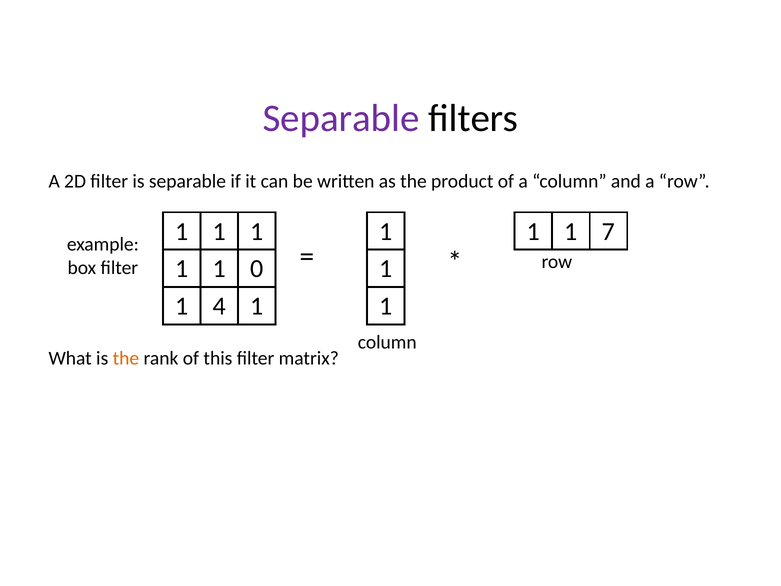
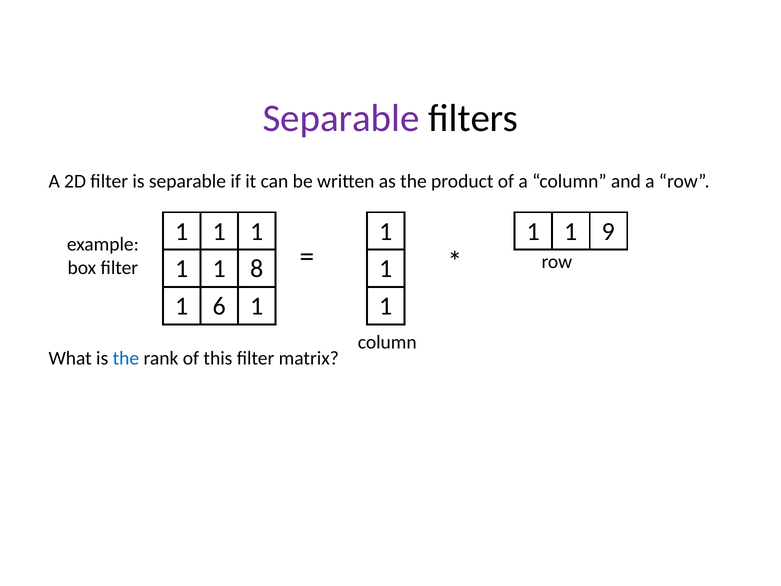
7: 7 -> 9
0: 0 -> 8
4: 4 -> 6
the at (126, 358) colour: orange -> blue
